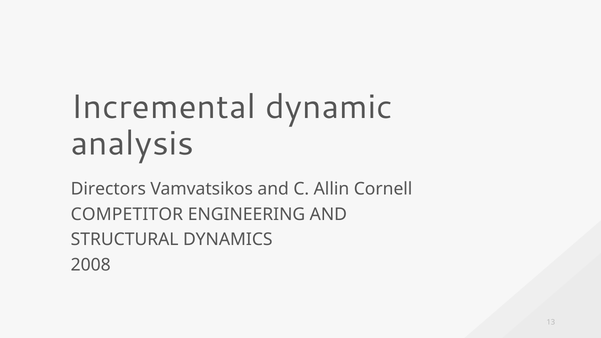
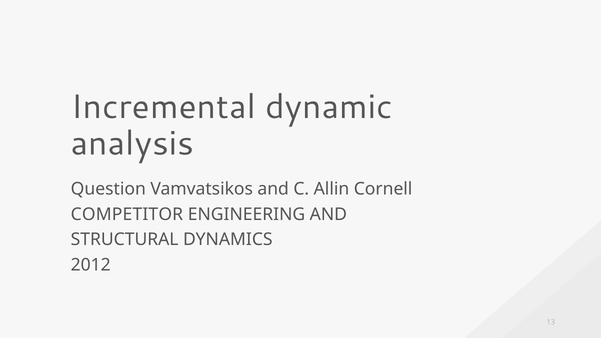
Directors: Directors -> Question
2008: 2008 -> 2012
